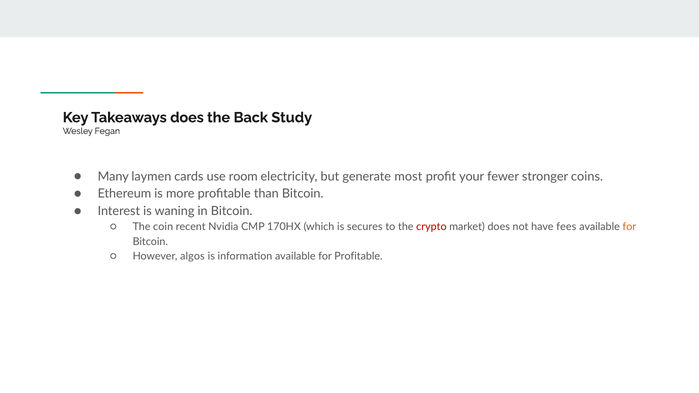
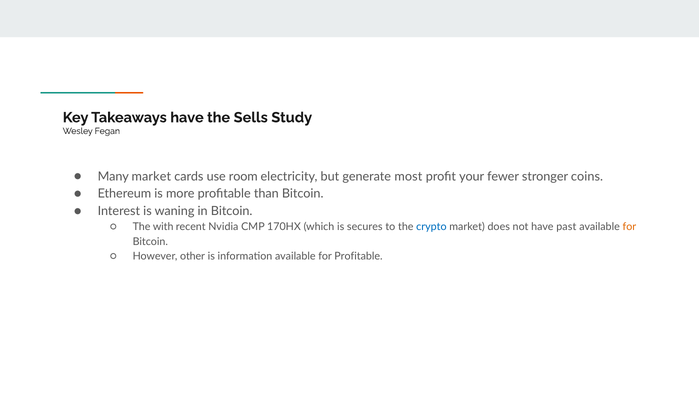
Takeaways does: does -> have
Back: Back -> Sells
Many laymen: laymen -> market
coin: coin -> with
crypto colour: red -> blue
fees: fees -> past
algos: algos -> other
